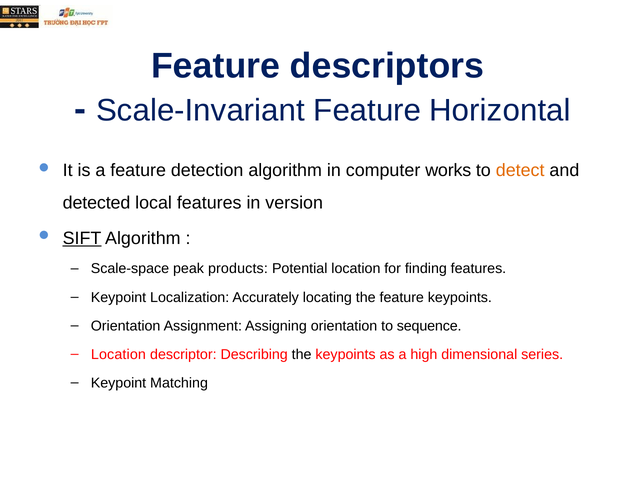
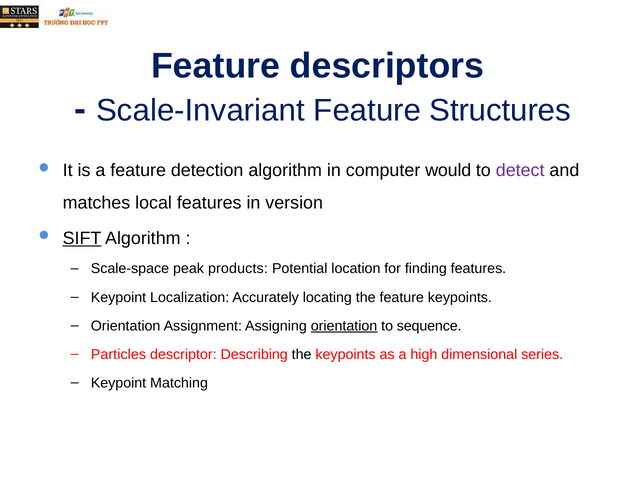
Horizontal: Horizontal -> Structures
works: works -> would
detect colour: orange -> purple
detected: detected -> matches
orientation at (344, 326) underline: none -> present
Location at (118, 355): Location -> Particles
